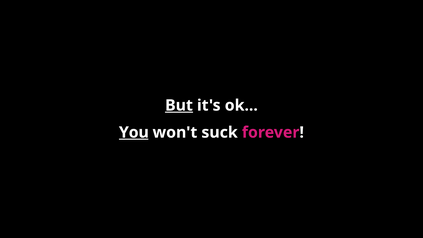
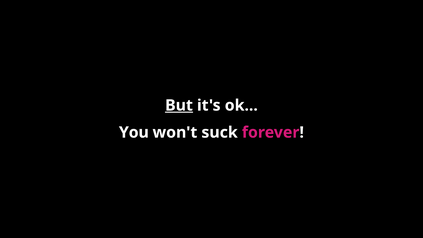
You underline: present -> none
